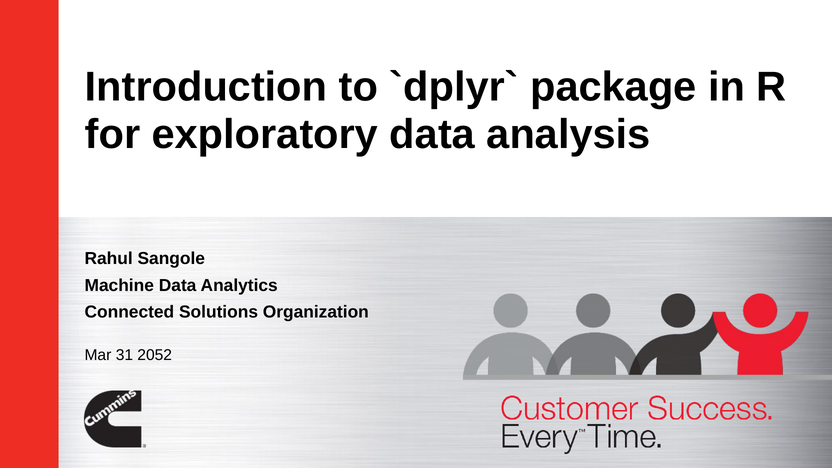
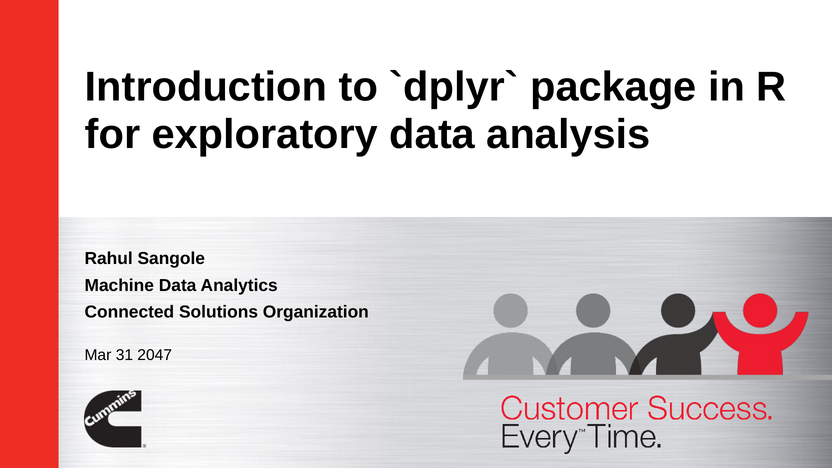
2052: 2052 -> 2047
